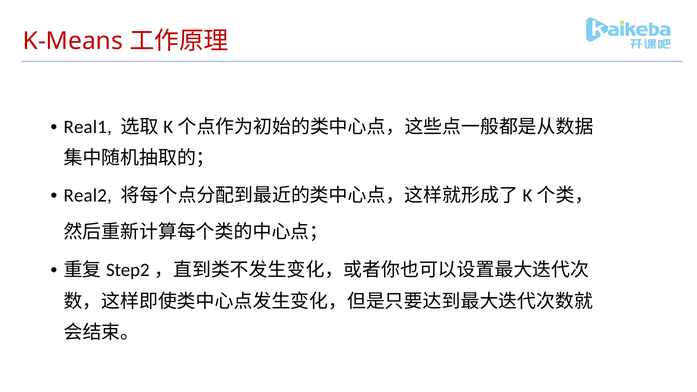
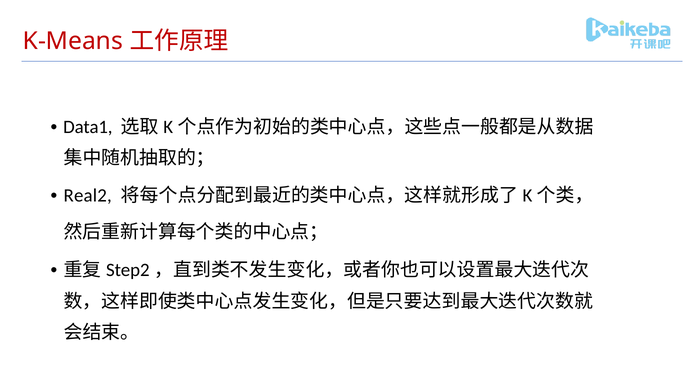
Real1: Real1 -> Data1
